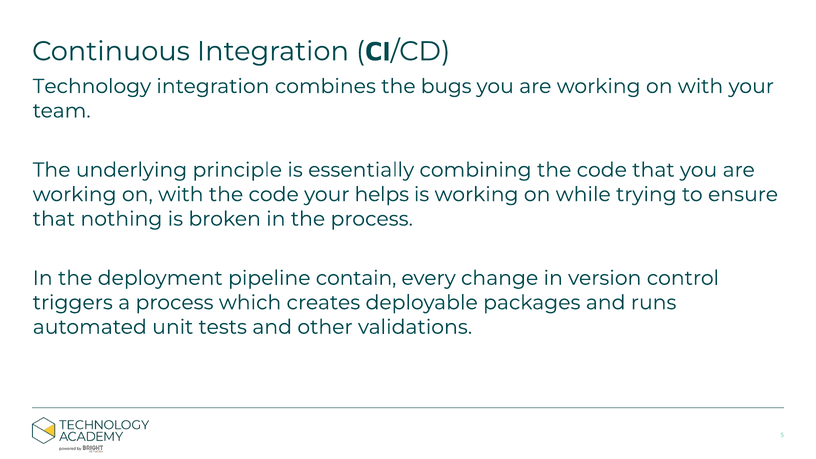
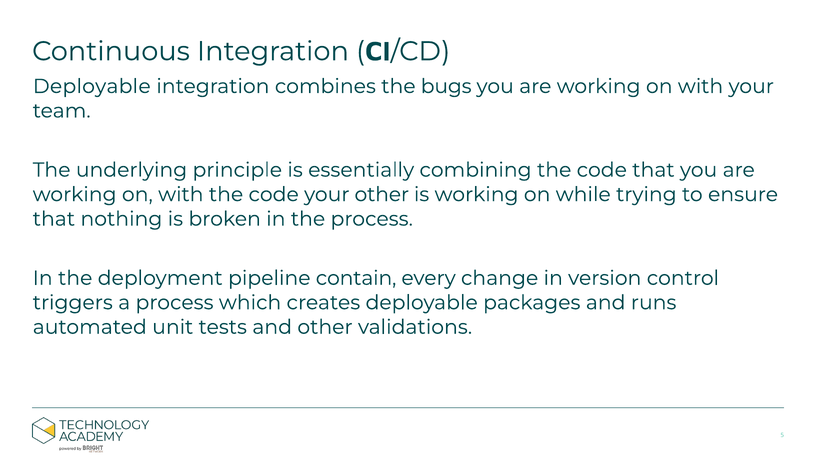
Technology at (92, 86): Technology -> Deployable
your helps: helps -> other
